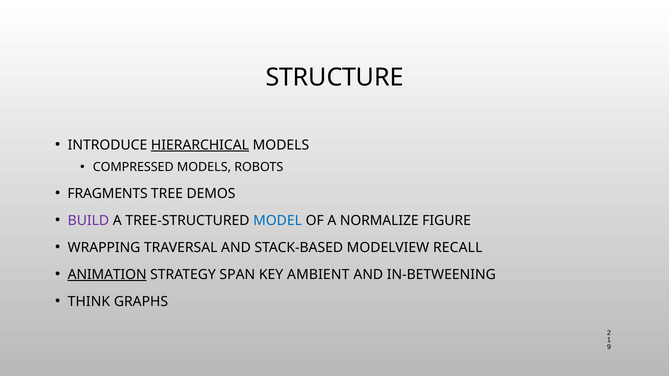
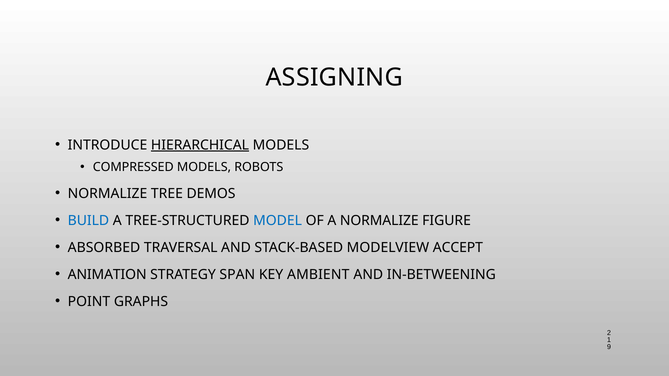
STRUCTURE: STRUCTURE -> ASSIGNING
FRAGMENTS at (108, 194): FRAGMENTS -> NORMALIZE
BUILD colour: purple -> blue
WRAPPING: WRAPPING -> ABSORBED
RECALL: RECALL -> ACCEPT
ANIMATION underline: present -> none
THINK: THINK -> POINT
